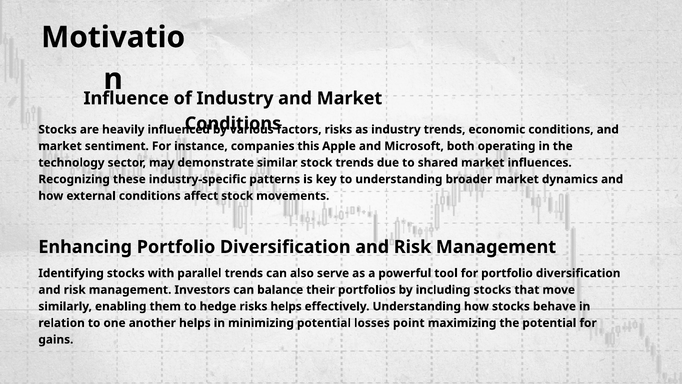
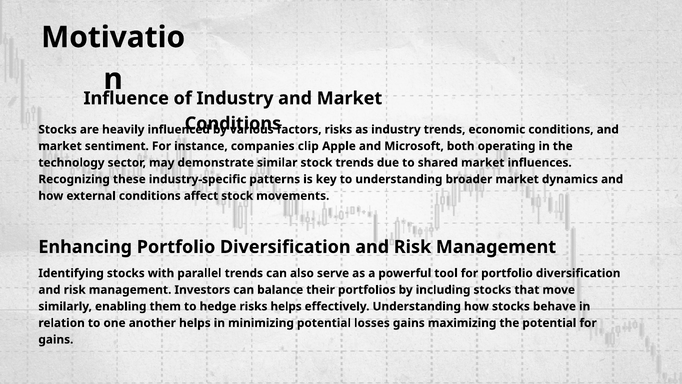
this: this -> clip
losses point: point -> gains
